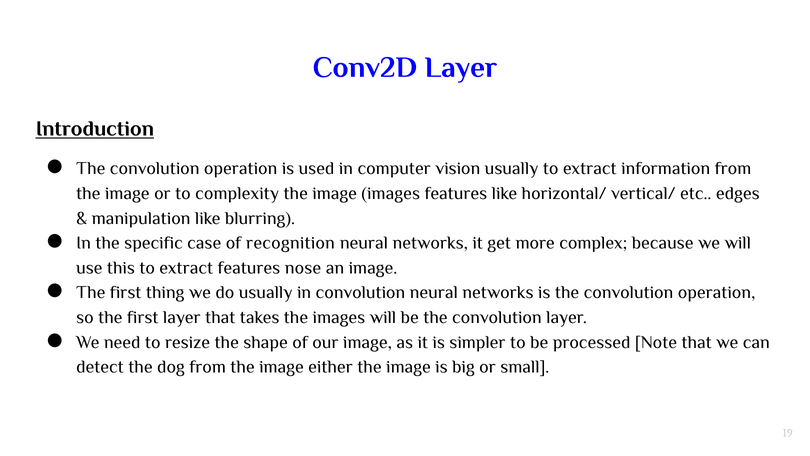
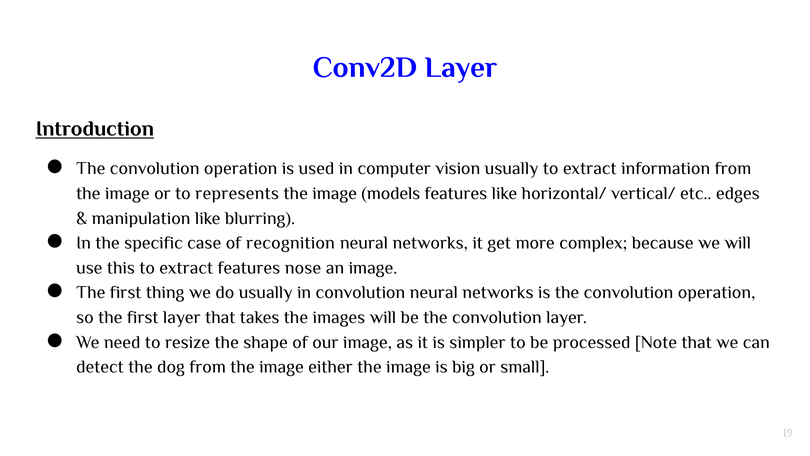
complexity: complexity -> represents
image images: images -> models
